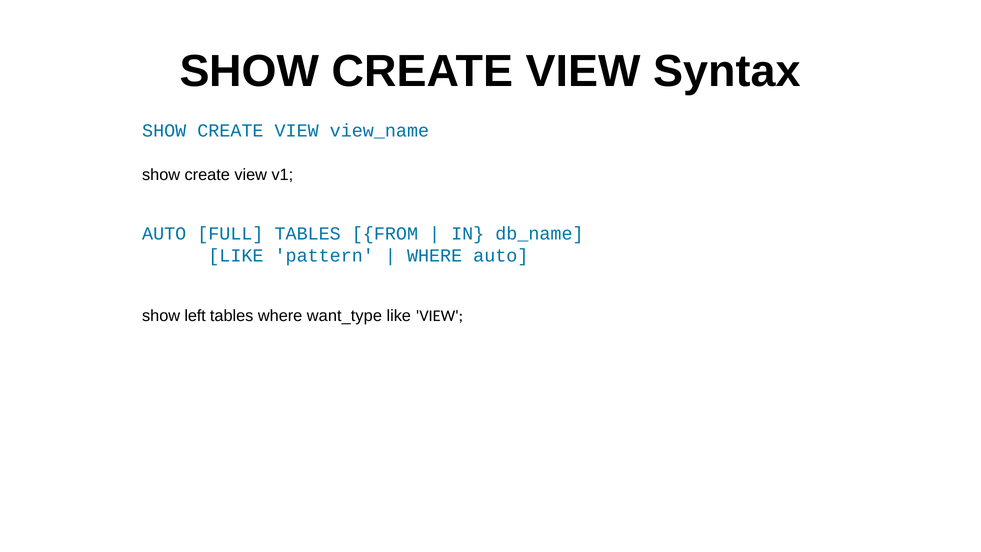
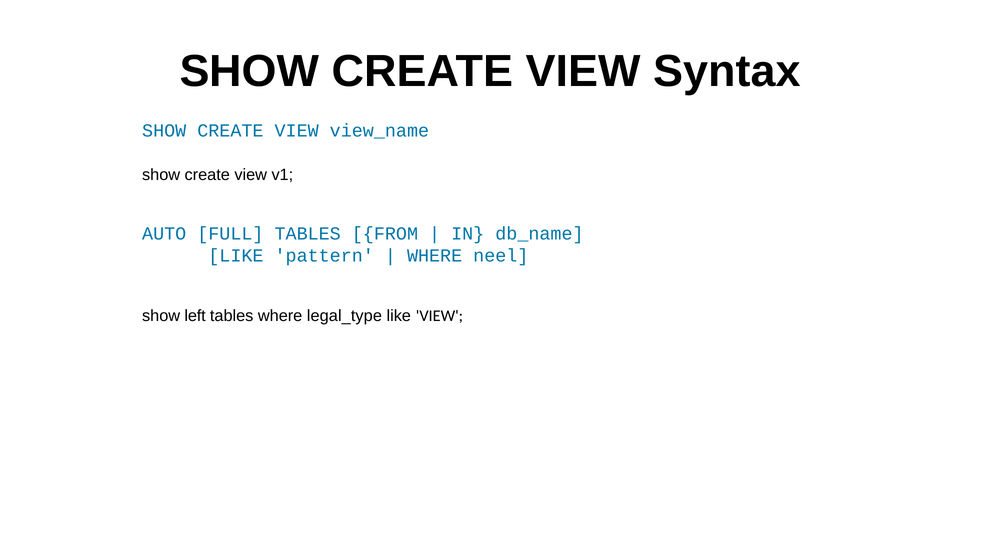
WHERE auto: auto -> neel
want_type: want_type -> legal_type
